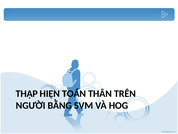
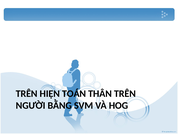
THẬP at (27, 93): THẬP -> TRÊN
